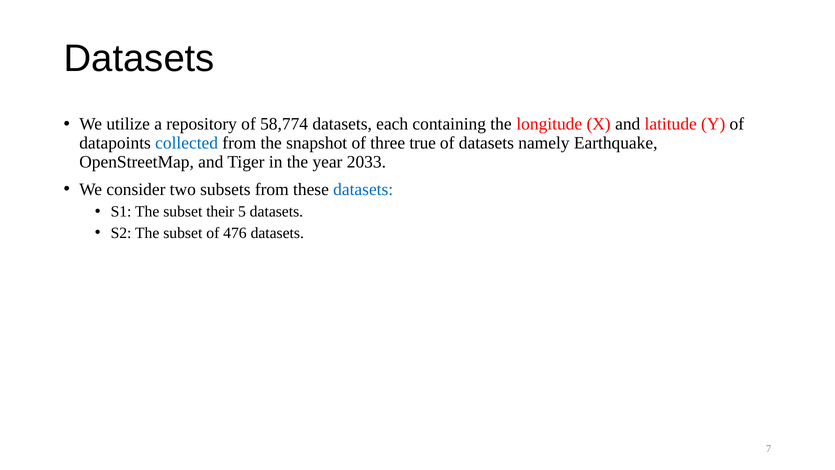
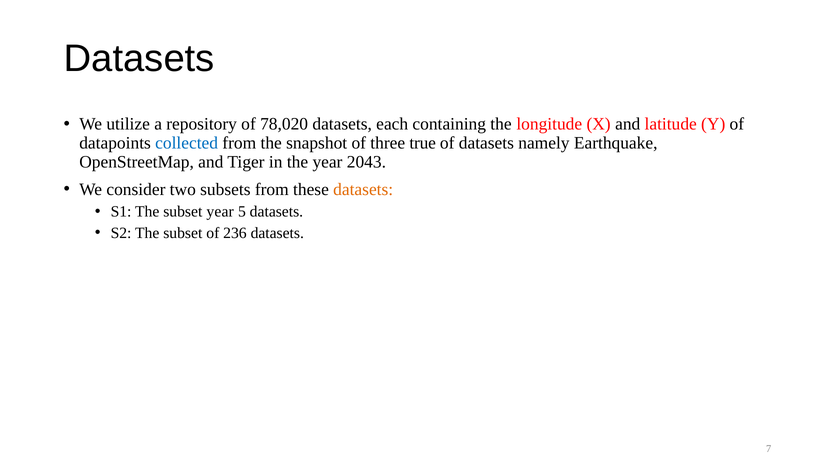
58,774: 58,774 -> 78,020
2033: 2033 -> 2043
datasets at (363, 189) colour: blue -> orange
subset their: their -> year
476: 476 -> 236
